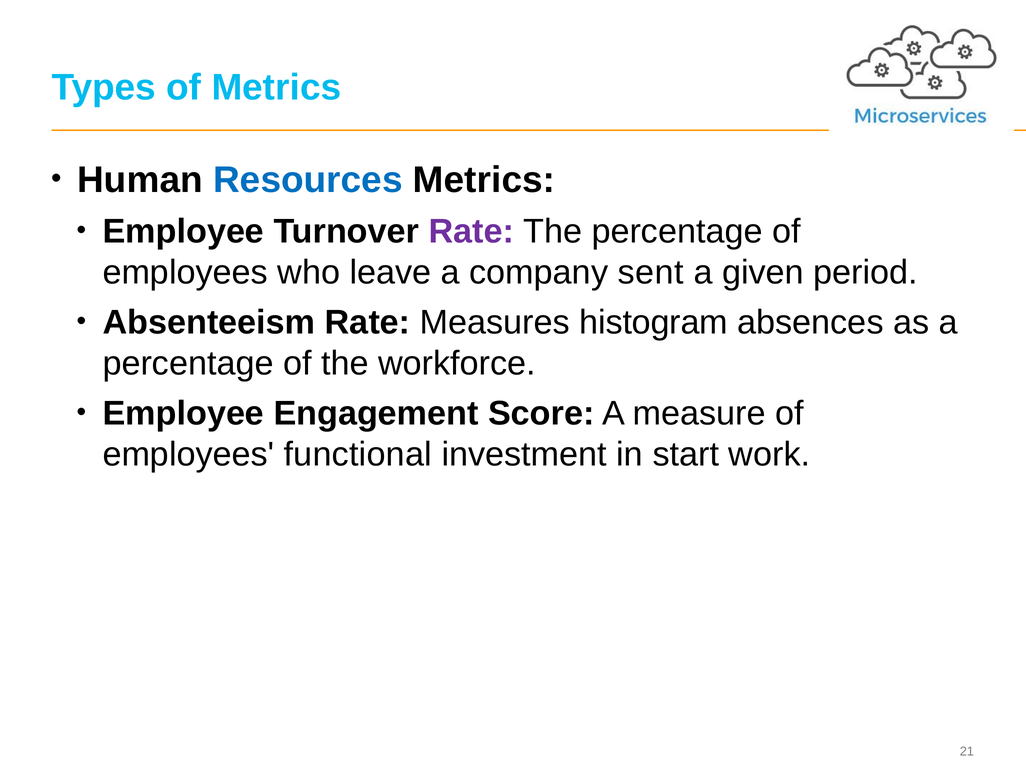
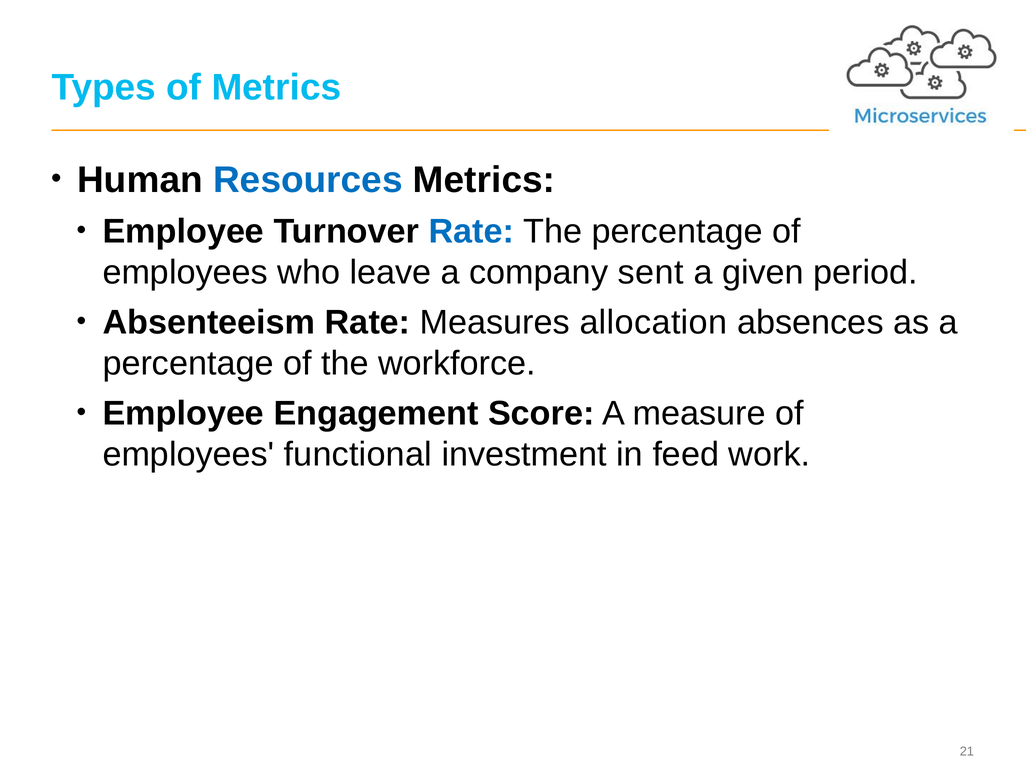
Rate at (471, 231) colour: purple -> blue
histogram: histogram -> allocation
start: start -> feed
